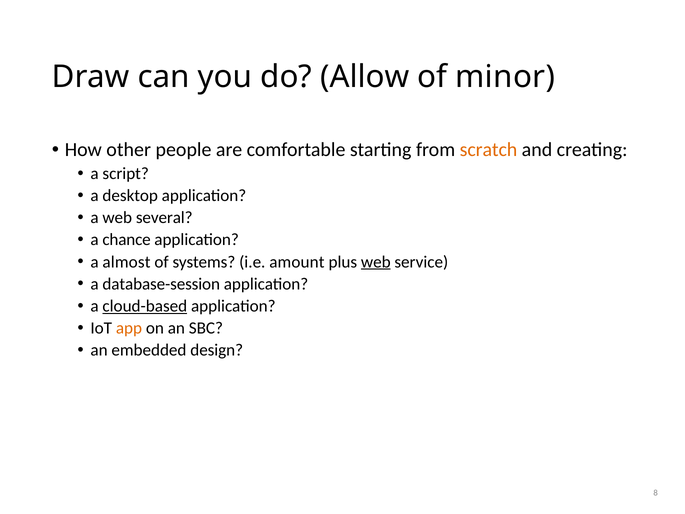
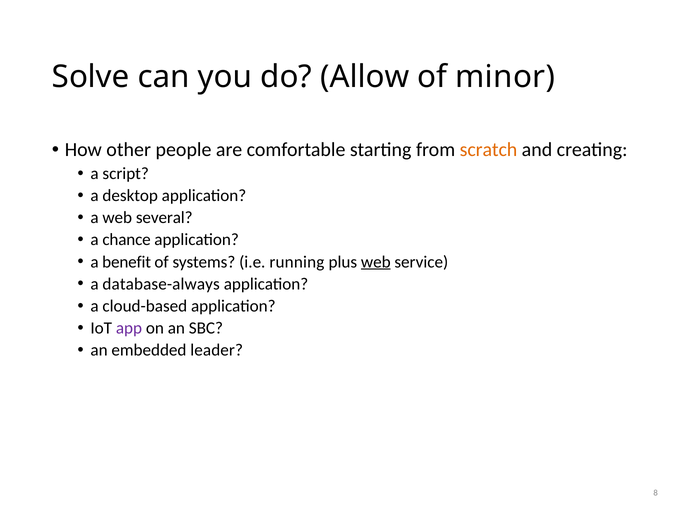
Draw: Draw -> Solve
almost: almost -> benefit
amount: amount -> running
database-session: database-session -> database-always
cloud-based underline: present -> none
app colour: orange -> purple
design: design -> leader
